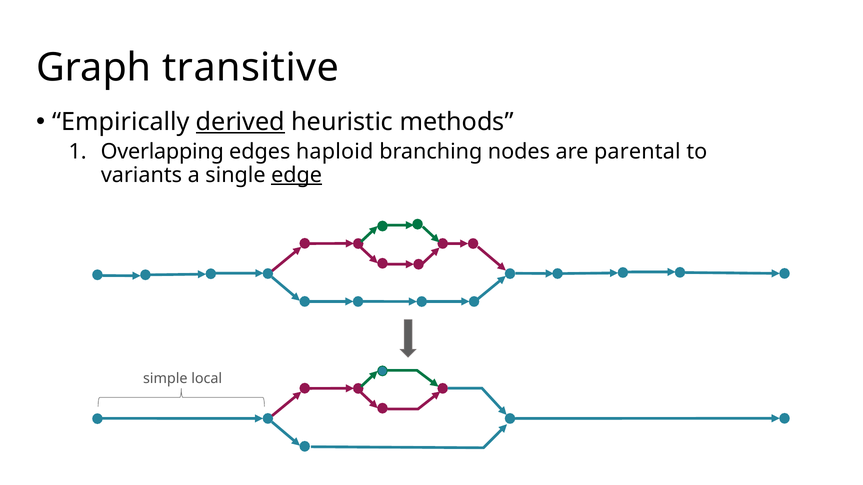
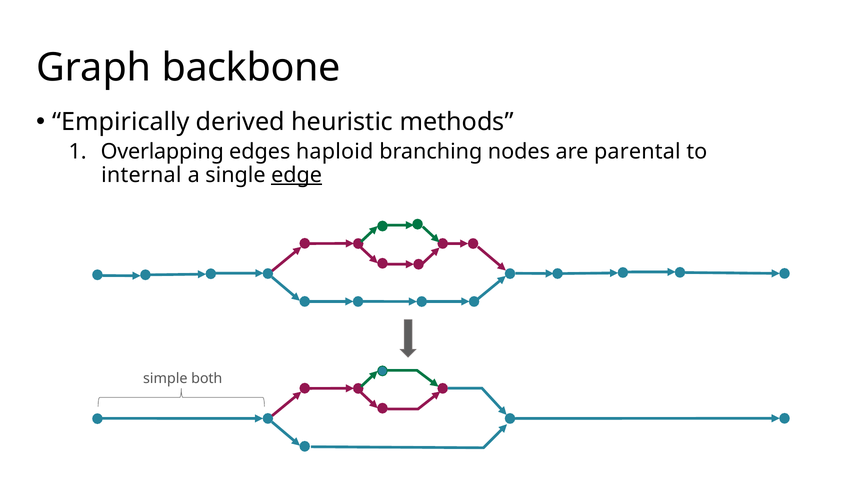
transitive: transitive -> backbone
derived underline: present -> none
variants: variants -> internal
local: local -> both
